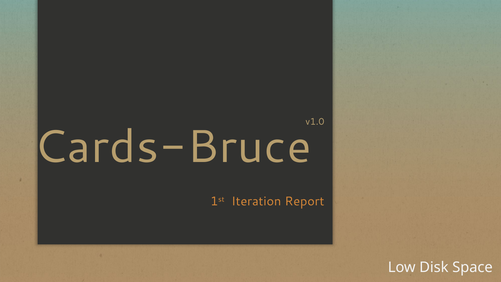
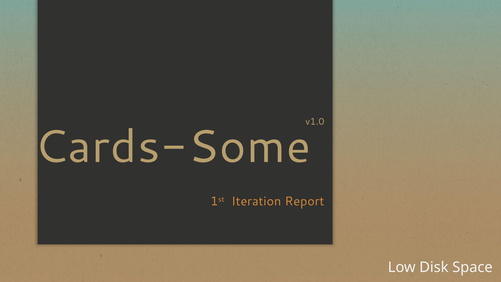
Cards-Bruce: Cards-Bruce -> Cards-Some
